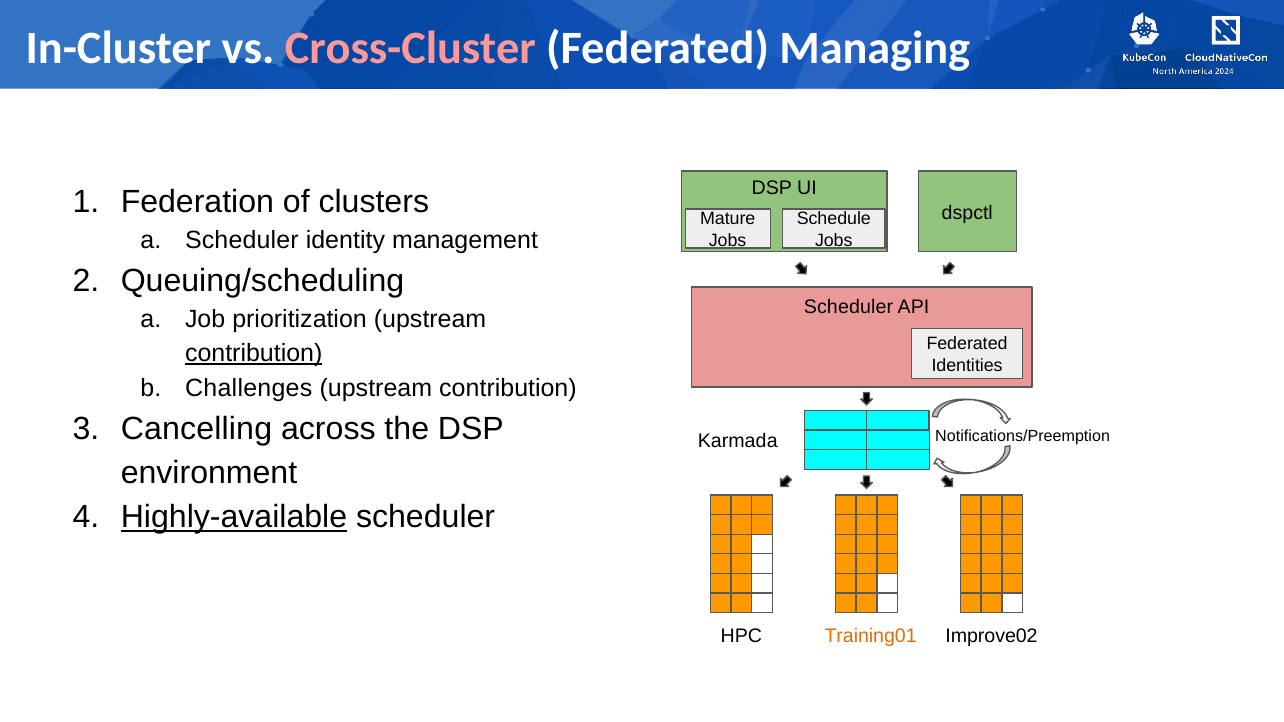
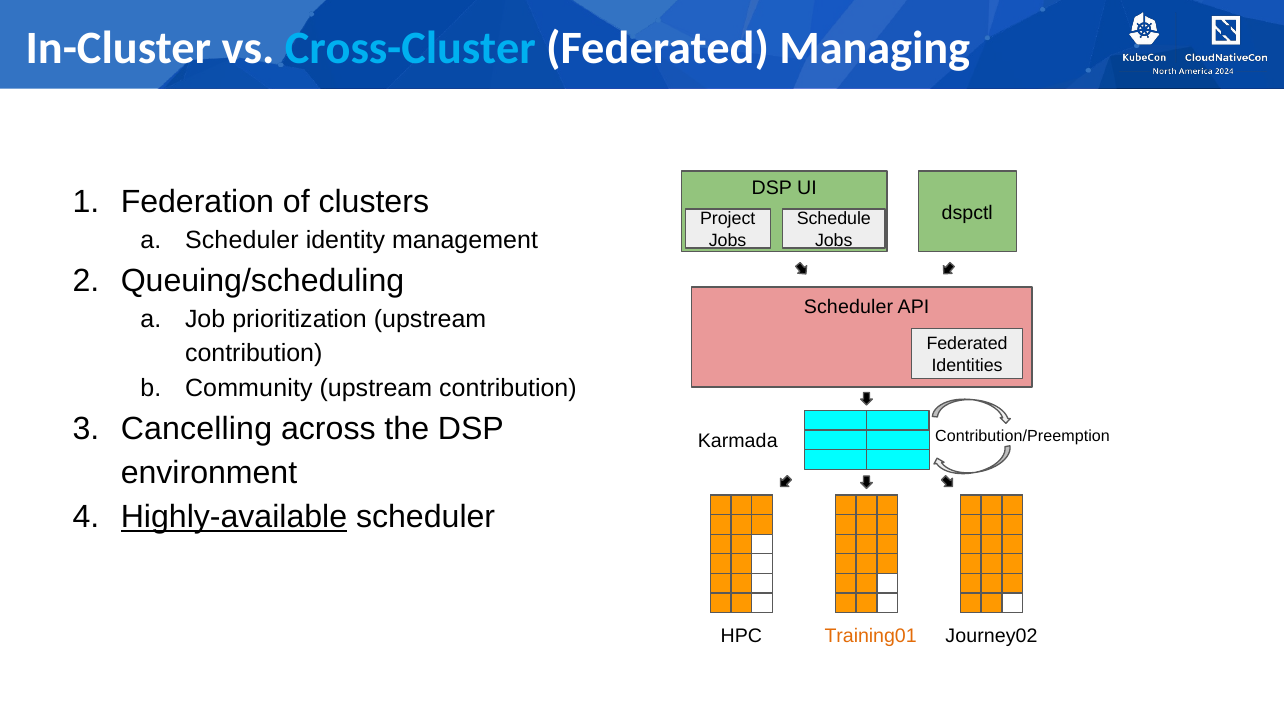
Cross-Cluster colour: pink -> light blue
Mature: Mature -> Project
contribution at (254, 354) underline: present -> none
Challenges: Challenges -> Community
Notifications/Preemption: Notifications/Preemption -> Contribution/Preemption
Improve02: Improve02 -> Journey02
